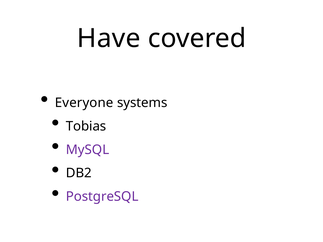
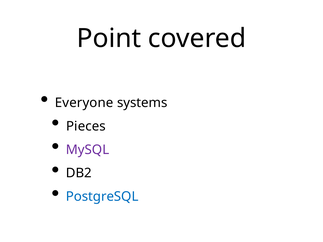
Have: Have -> Point
Tobias: Tobias -> Pieces
PostgreSQL colour: purple -> blue
